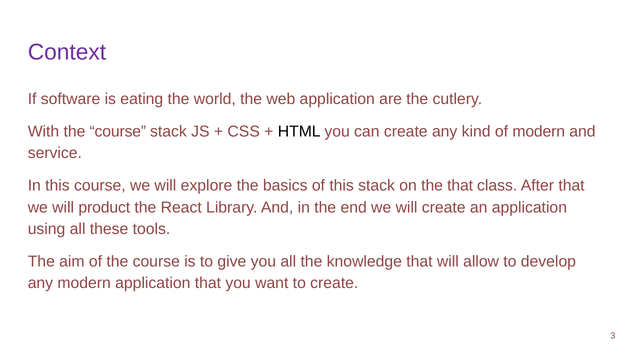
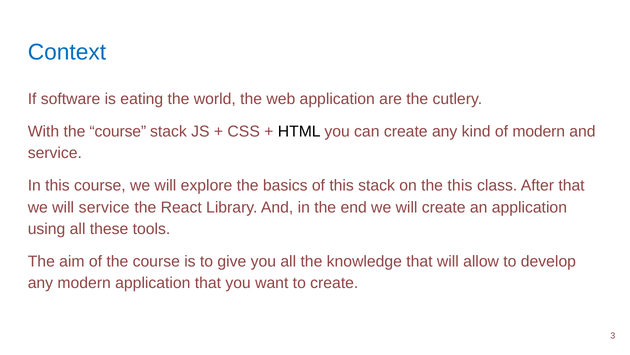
Context colour: purple -> blue
the that: that -> this
will product: product -> service
